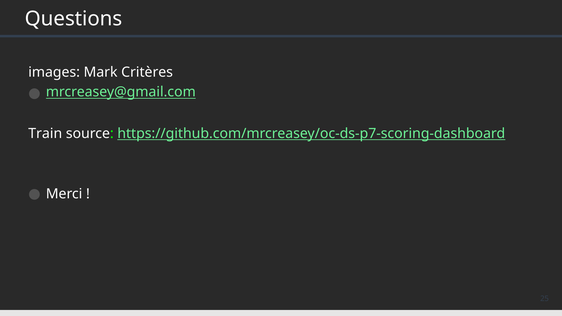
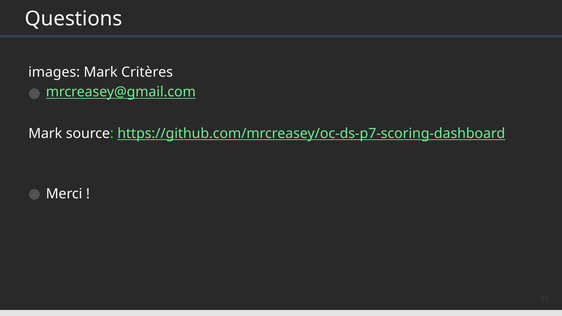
Train at (45, 133): Train -> Mark
